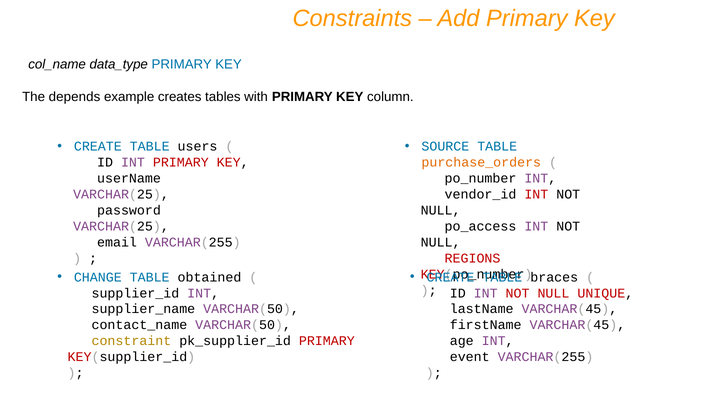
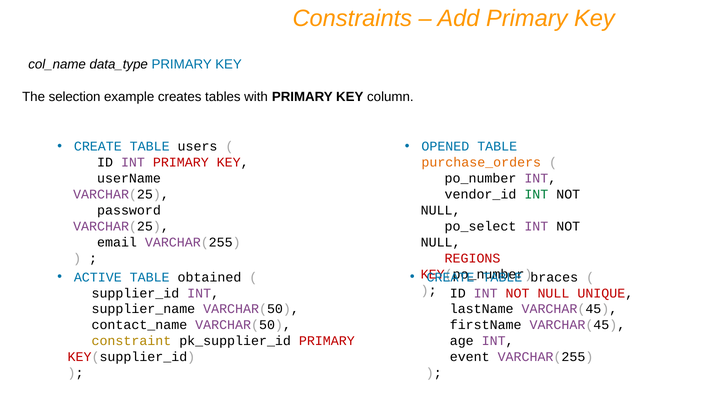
depends: depends -> selection
SOURCE: SOURCE -> OPENED
INT at (536, 194) colour: red -> green
po_access: po_access -> po_select
CHANGE: CHANGE -> ACTIVE
